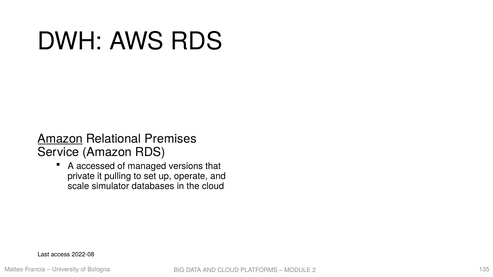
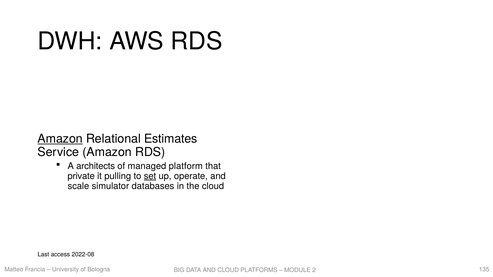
Premises: Premises -> Estimates
accessed: accessed -> architects
versions: versions -> platform
set underline: none -> present
